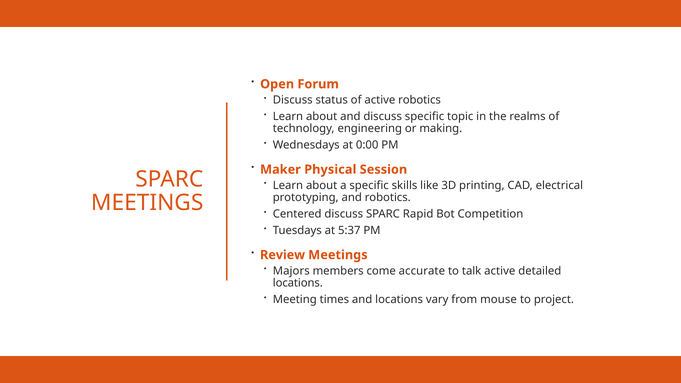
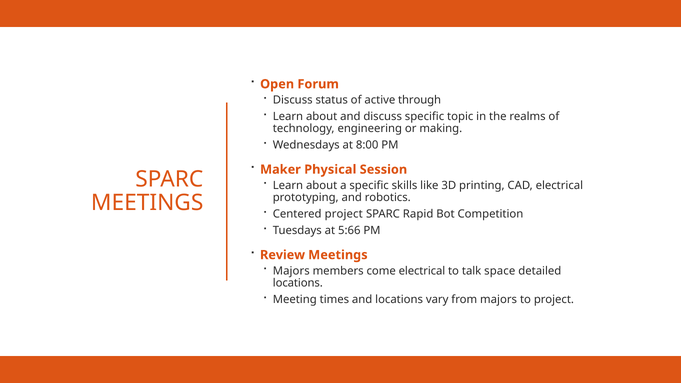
active robotics: robotics -> through
0:00: 0:00 -> 8:00
Centered discuss: discuss -> project
5:37: 5:37 -> 5:66
come accurate: accurate -> electrical
talk active: active -> space
from mouse: mouse -> majors
